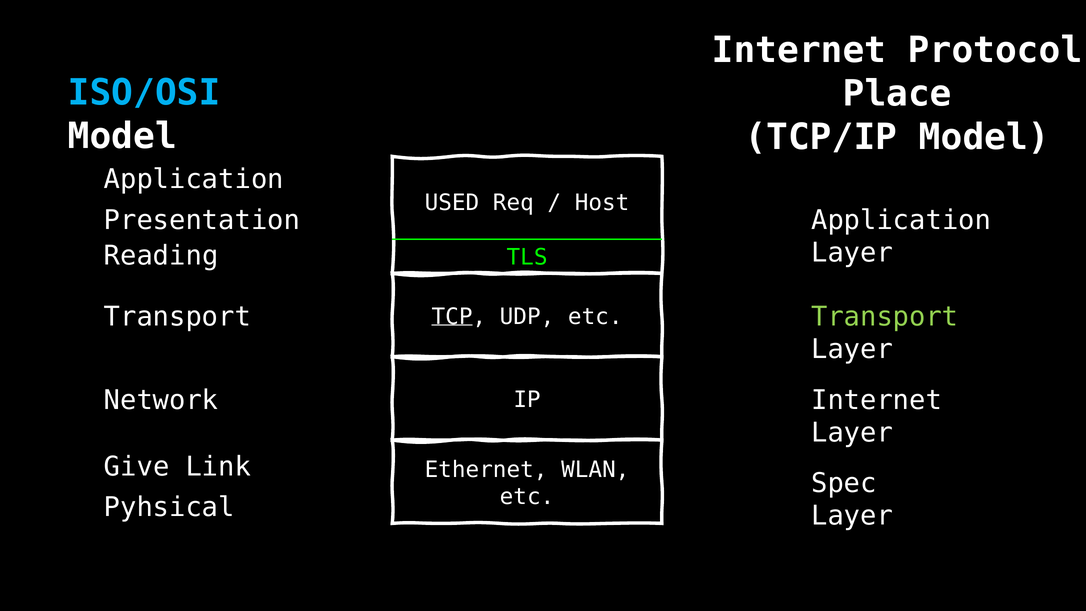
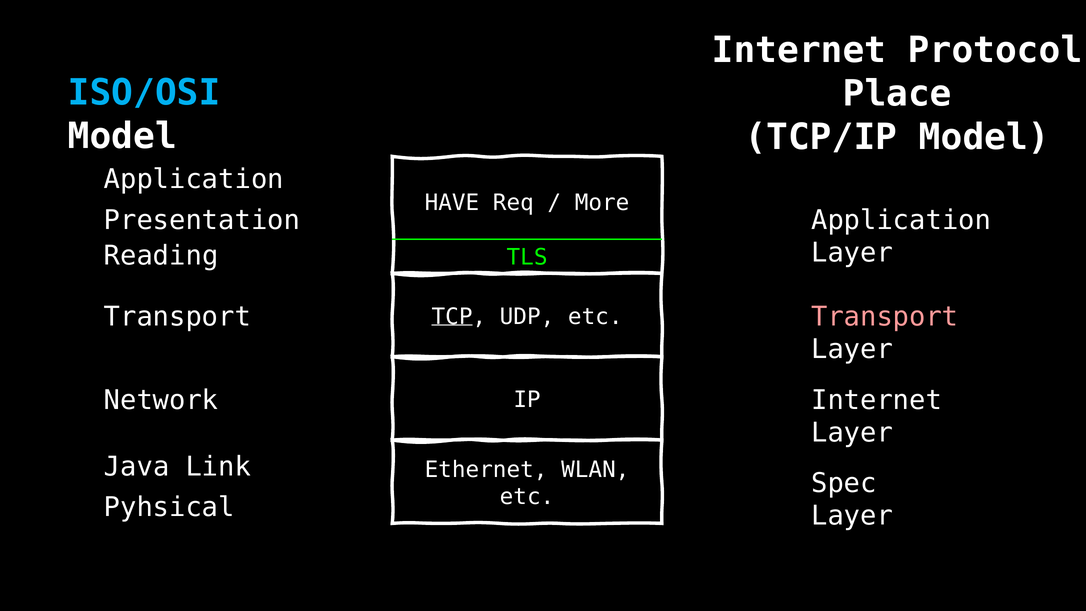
USED: USED -> HAVE
Host: Host -> More
Transport at (885, 317) colour: light green -> pink
Give: Give -> Java
